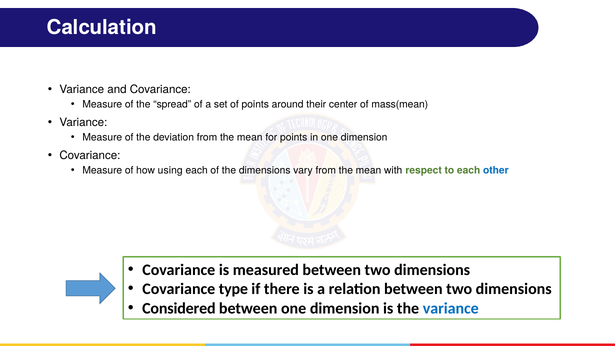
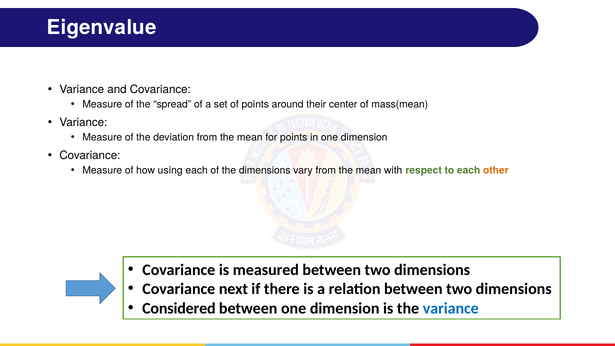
Calculation: Calculation -> Eigenvalue
other colour: blue -> orange
type: type -> next
